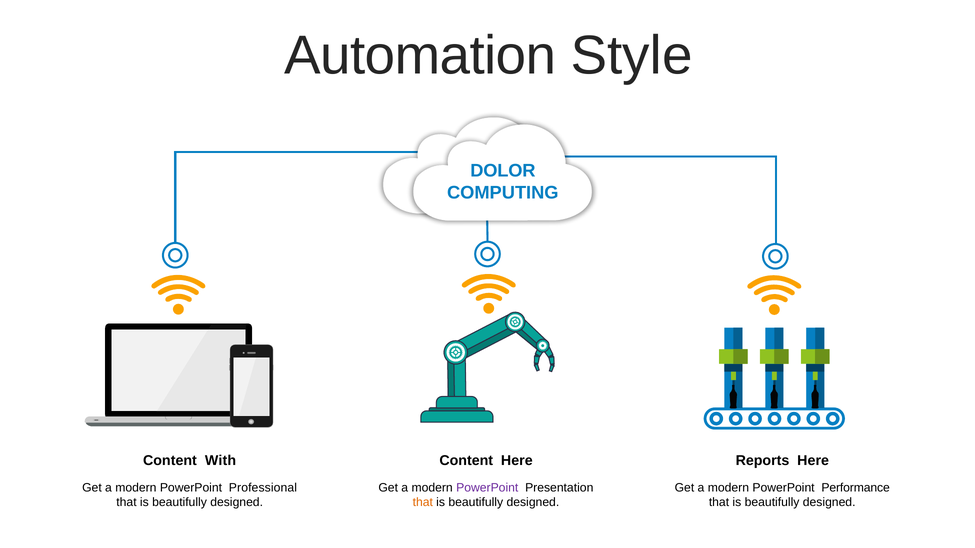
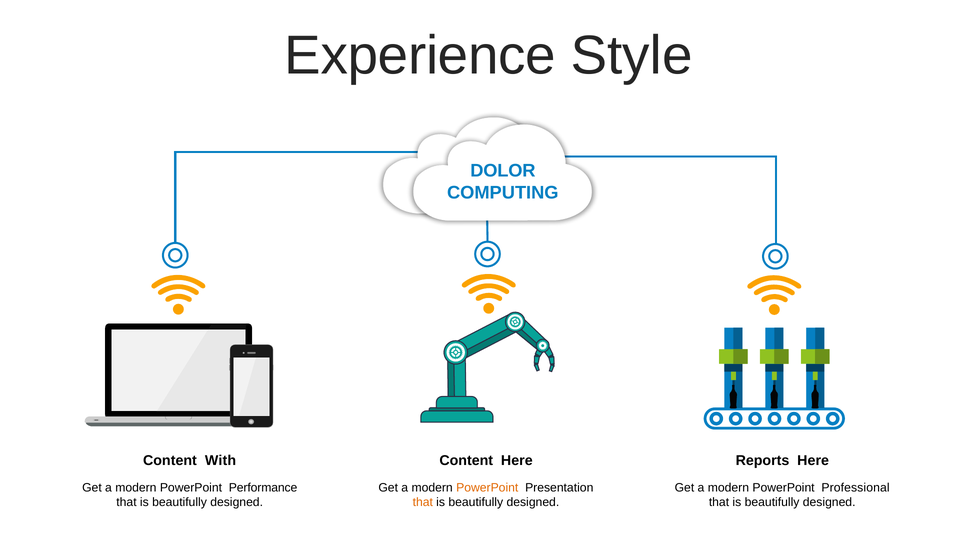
Automation: Automation -> Experience
Professional: Professional -> Performance
PowerPoint at (487, 488) colour: purple -> orange
Performance: Performance -> Professional
